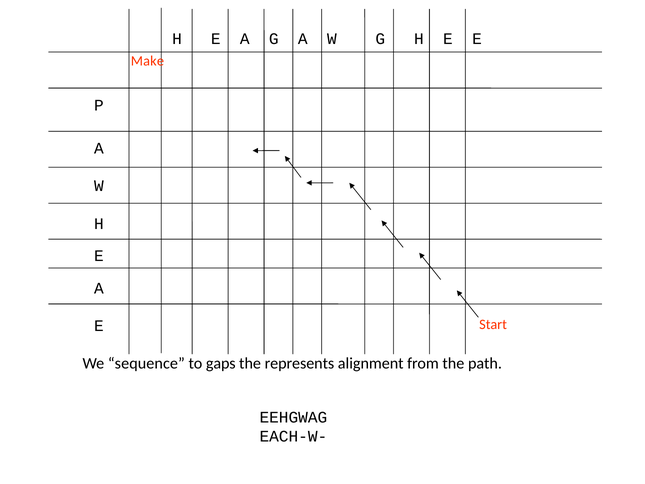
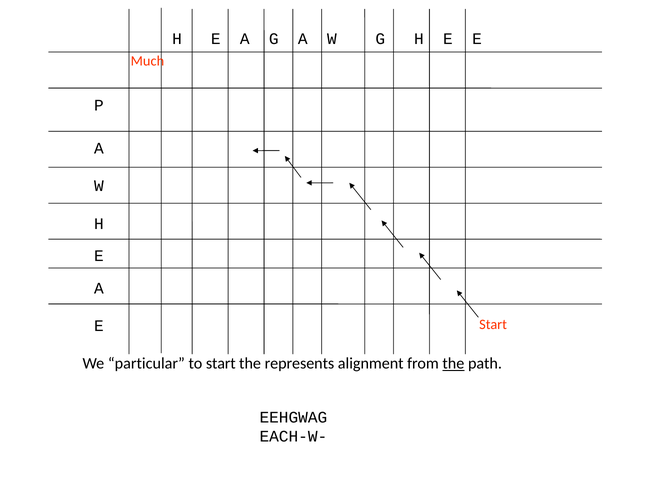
Make: Make -> Much
sequence: sequence -> particular
to gaps: gaps -> start
the at (453, 363) underline: none -> present
